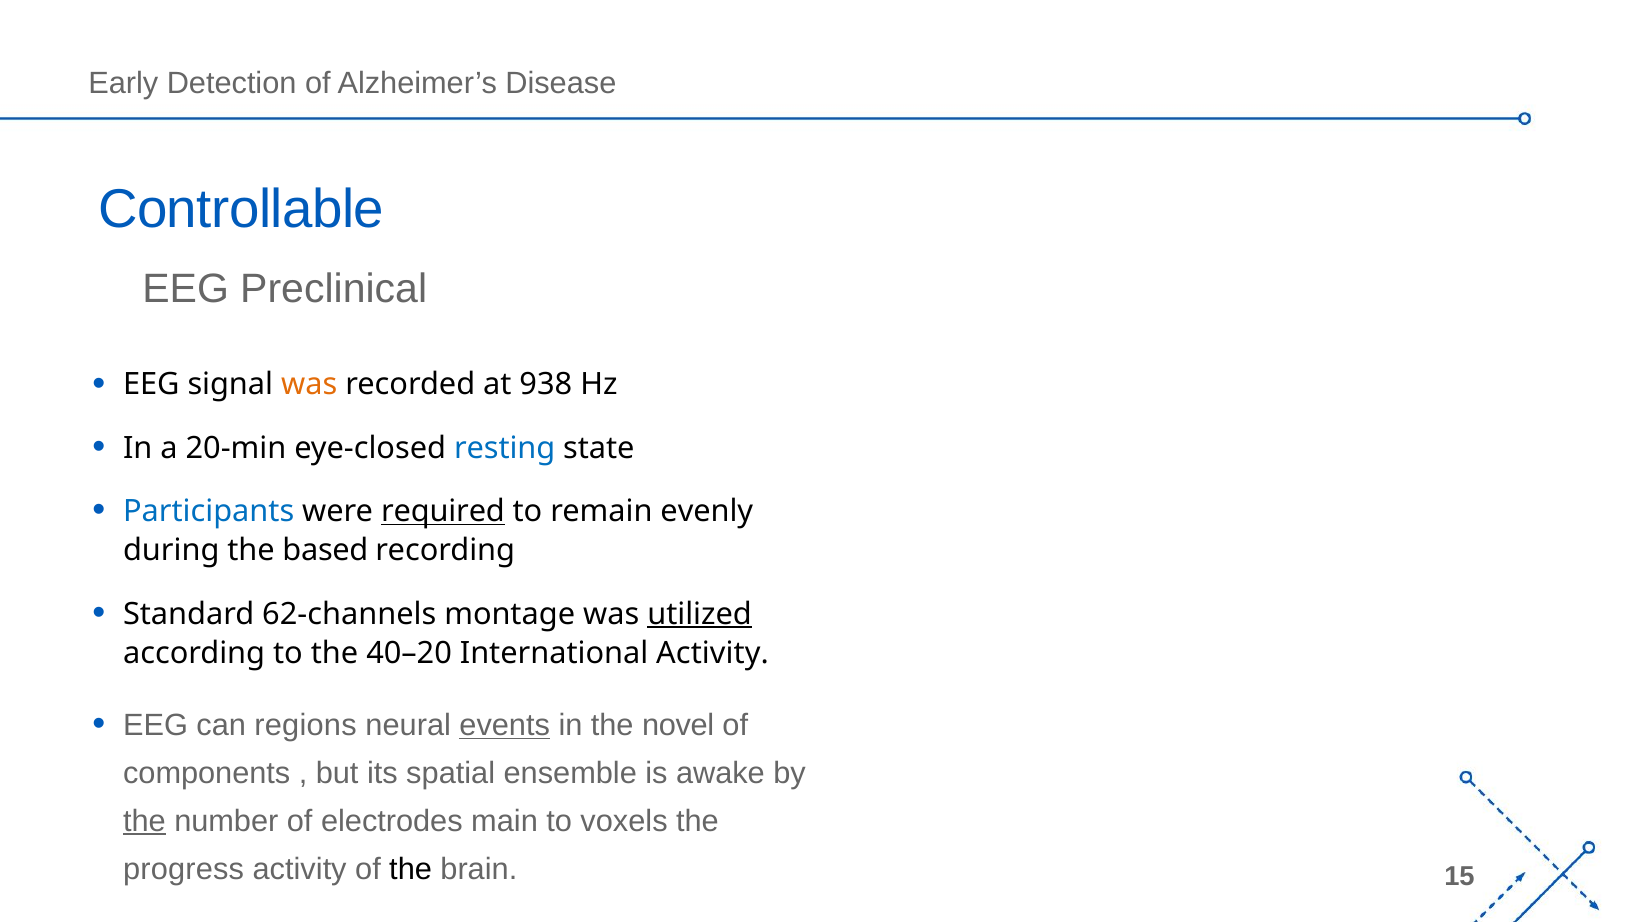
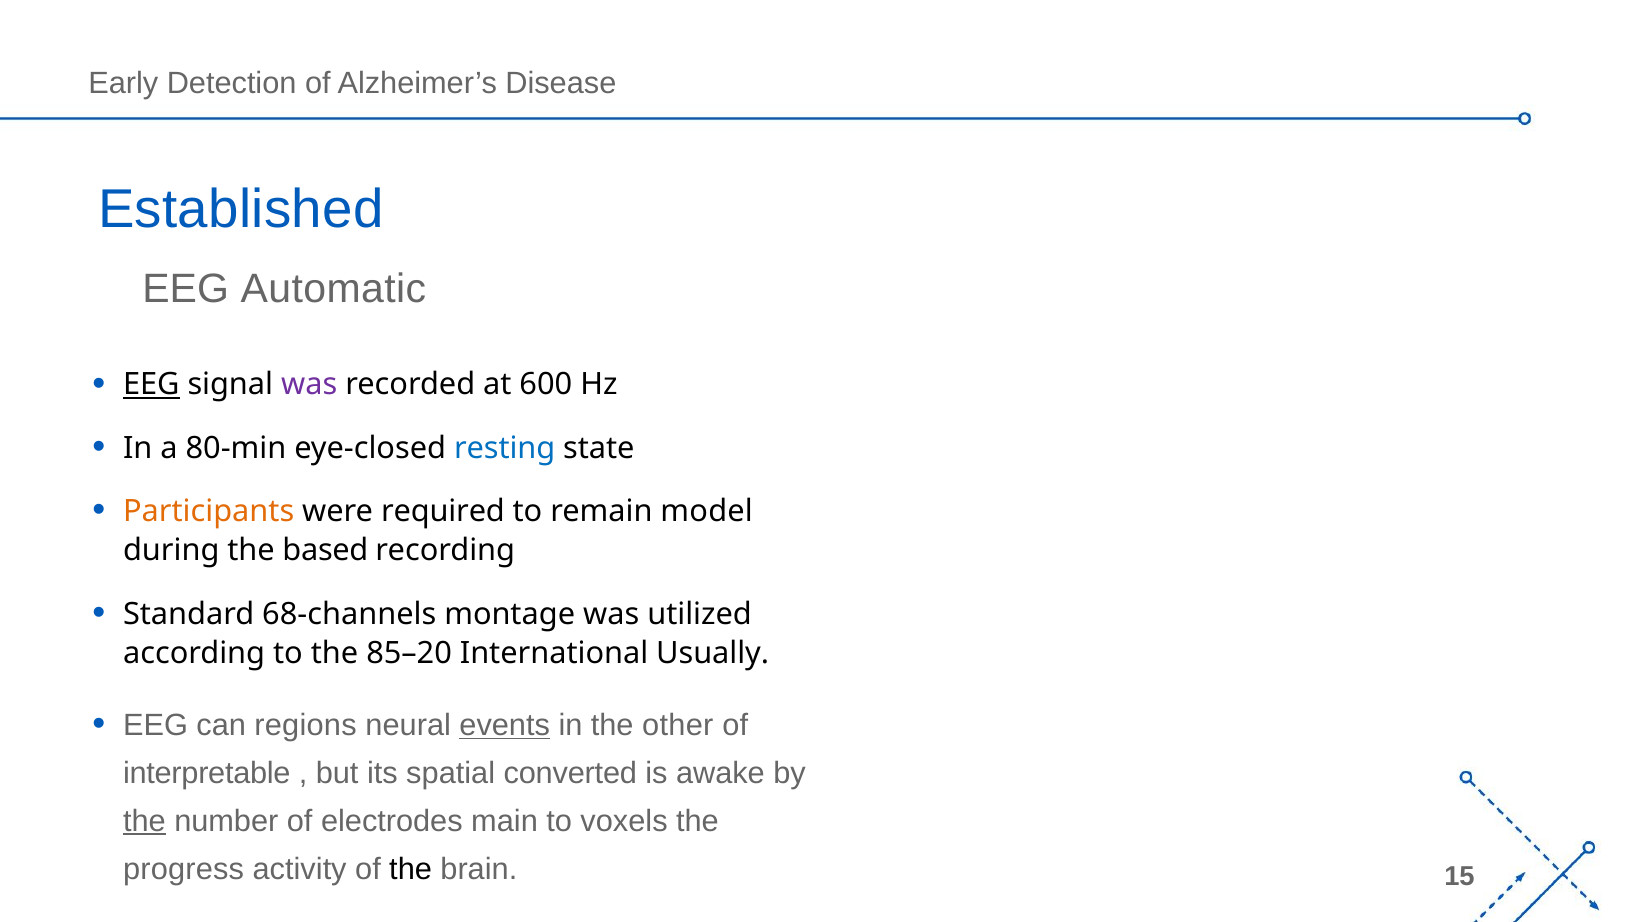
Controllable: Controllable -> Established
Preclinical: Preclinical -> Automatic
EEG at (151, 385) underline: none -> present
was at (309, 385) colour: orange -> purple
938: 938 -> 600
20-min: 20-min -> 80-min
Participants colour: blue -> orange
required underline: present -> none
evenly: evenly -> model
62-channels: 62-channels -> 68-channels
utilized underline: present -> none
40–20: 40–20 -> 85–20
International Activity: Activity -> Usually
novel: novel -> other
components: components -> interpretable
ensemble: ensemble -> converted
